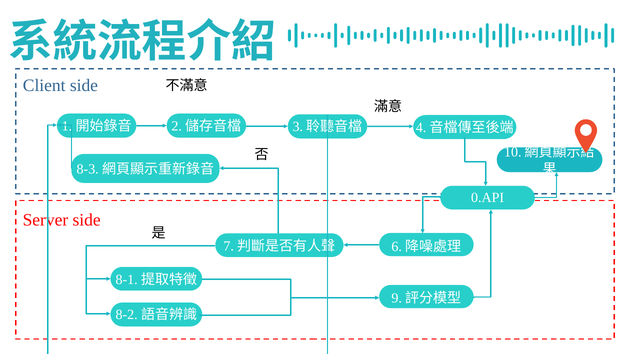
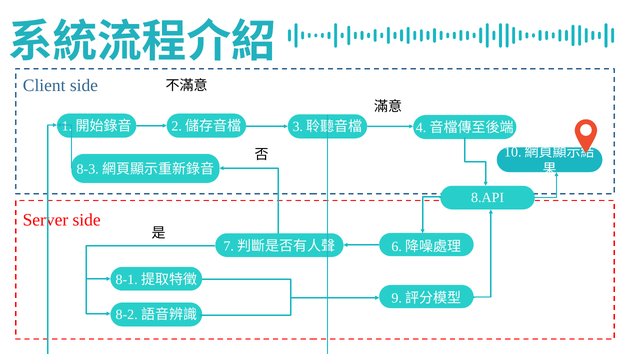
0.API: 0.API -> 8.API
